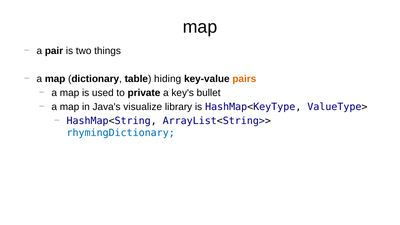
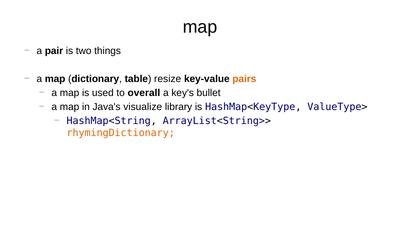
hiding: hiding -> resize
private: private -> overall
rhymingDictionary colour: blue -> orange
